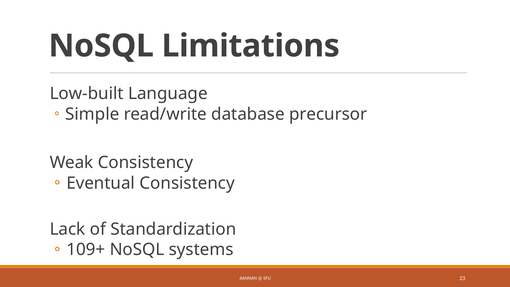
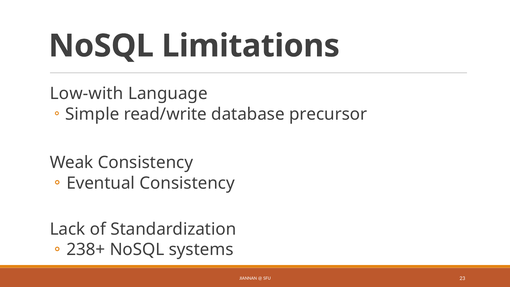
Low-built: Low-built -> Low-with
109+: 109+ -> 238+
